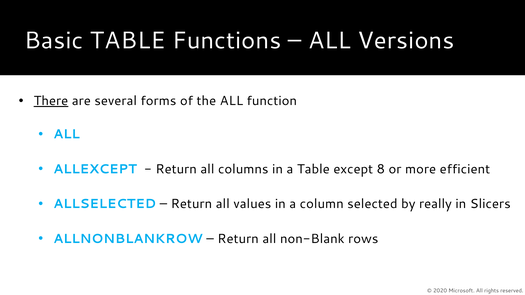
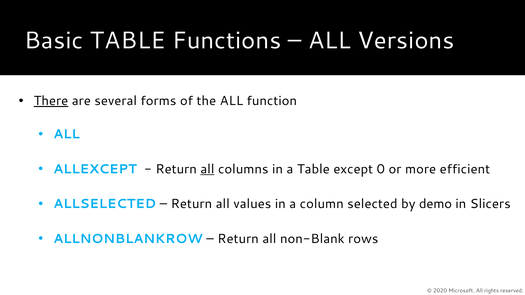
all at (207, 169) underline: none -> present
8: 8 -> 0
really: really -> demo
